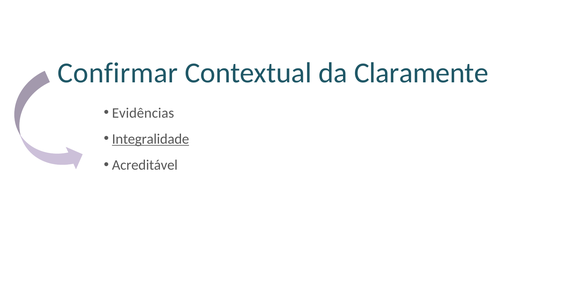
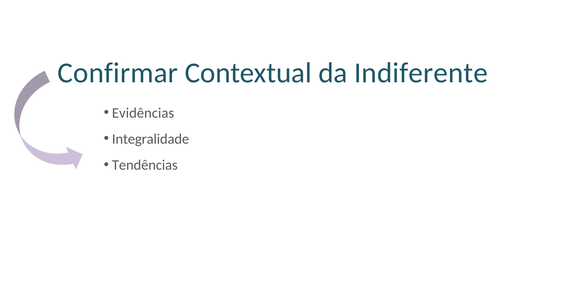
Claramente: Claramente -> Indiferente
Integralidade underline: present -> none
Acreditável: Acreditável -> Tendências
